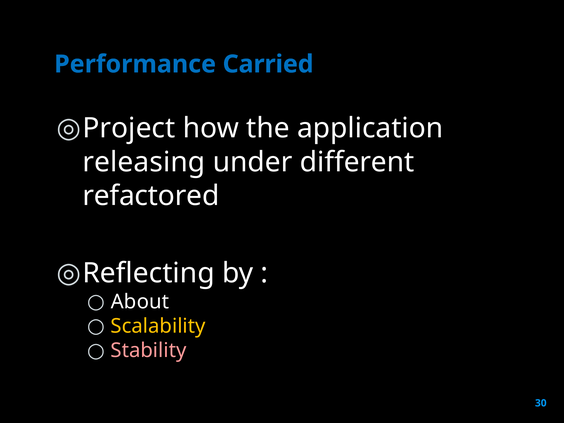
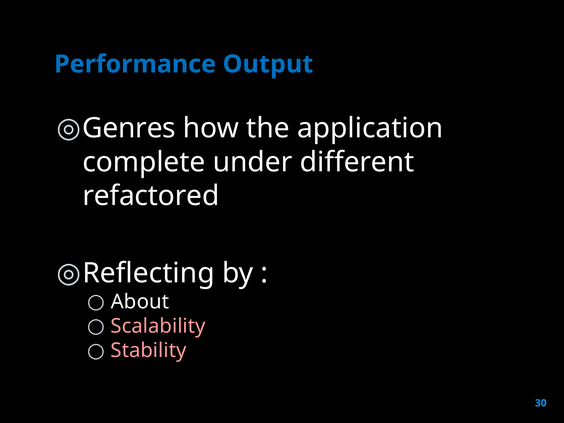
Carried: Carried -> Output
Project: Project -> Genres
releasing: releasing -> complete
Scalability colour: yellow -> pink
